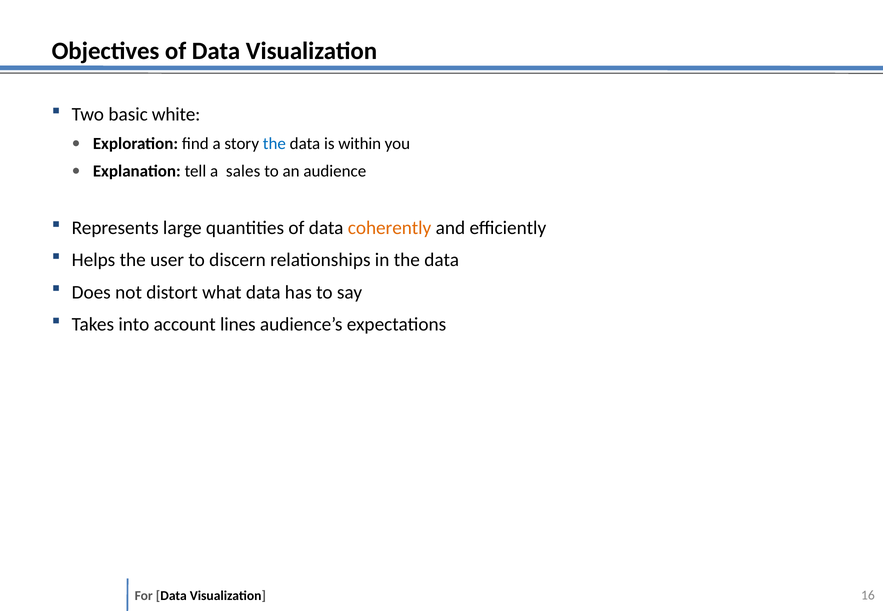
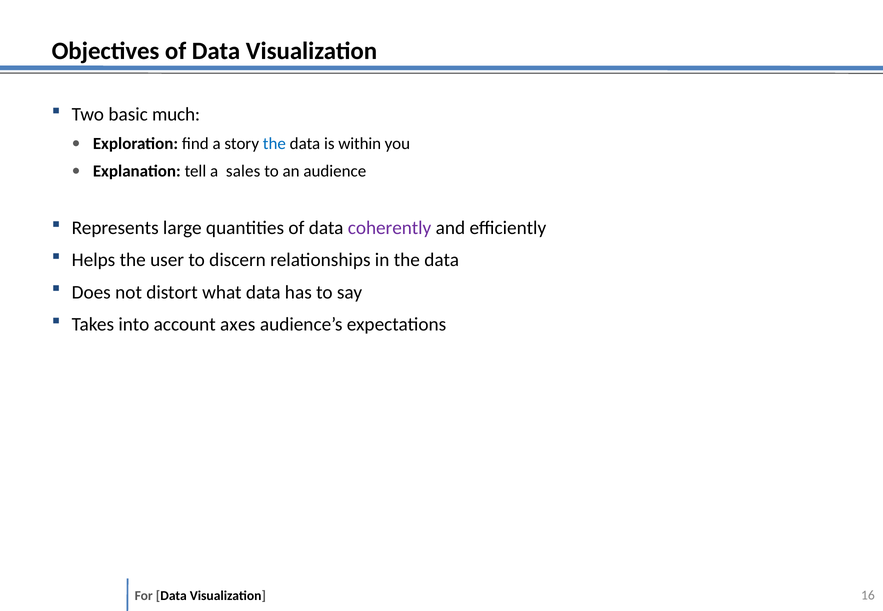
white: white -> much
coherently colour: orange -> purple
lines: lines -> axes
